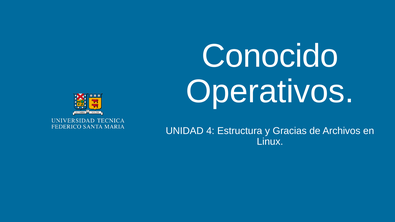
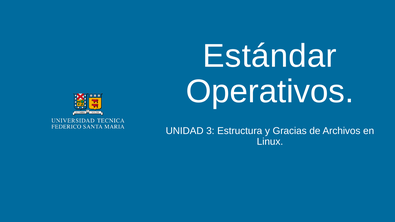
Conocido: Conocido -> Estándar
4: 4 -> 3
